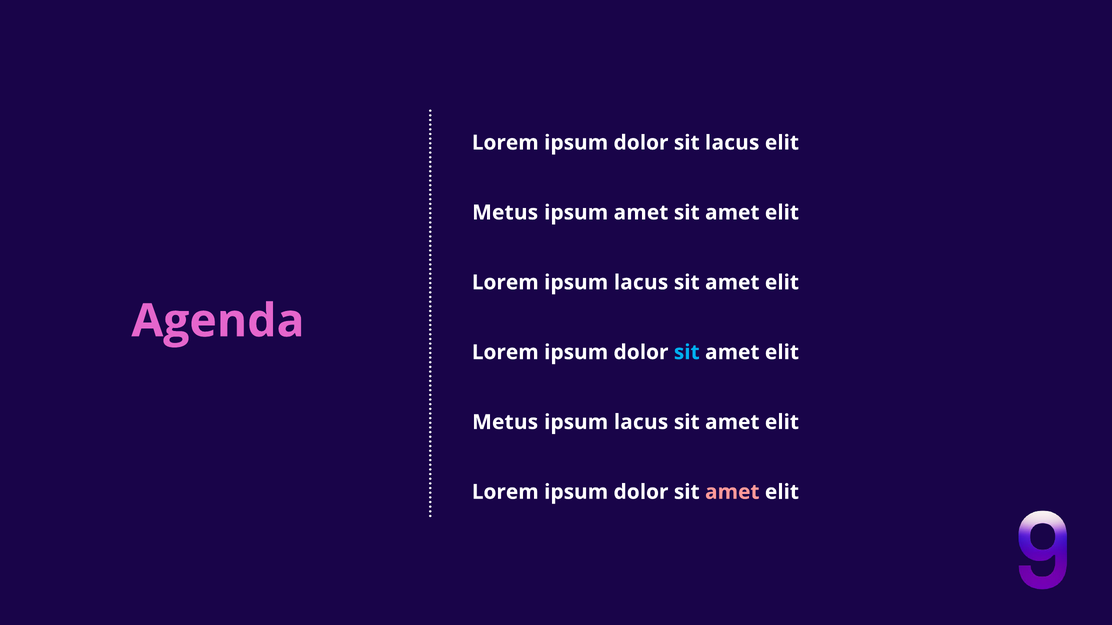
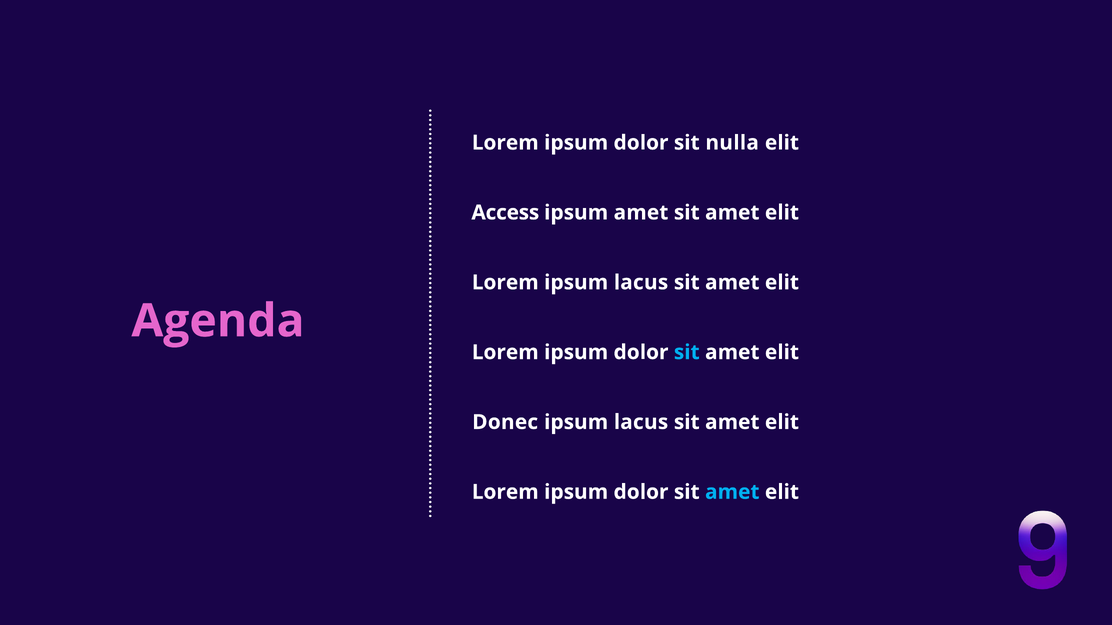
sit lacus: lacus -> nulla
Metus at (505, 213): Metus -> Access
Metus at (505, 422): Metus -> Donec
amet at (732, 492) colour: pink -> light blue
